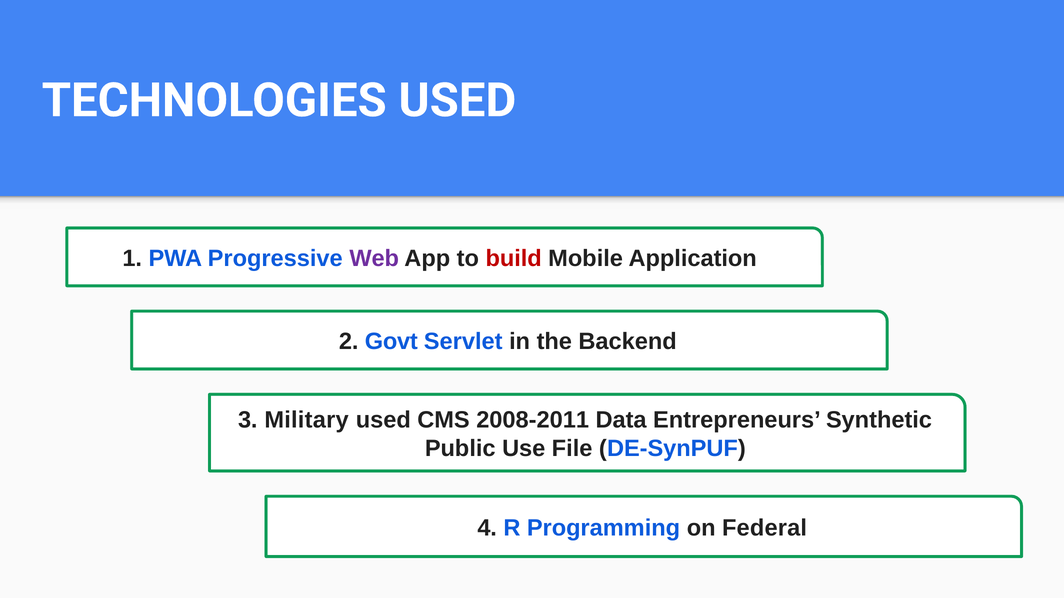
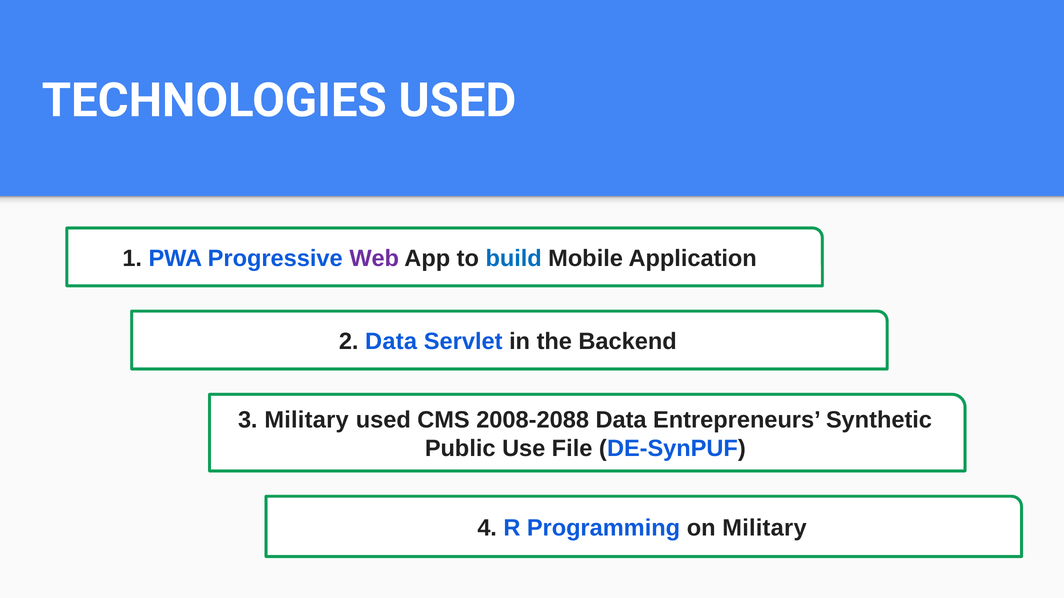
build colour: red -> blue
2 Govt: Govt -> Data
2008-2011: 2008-2011 -> 2008-2088
on Federal: Federal -> Military
